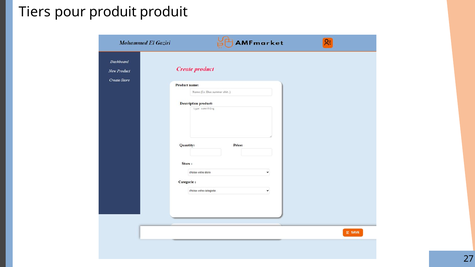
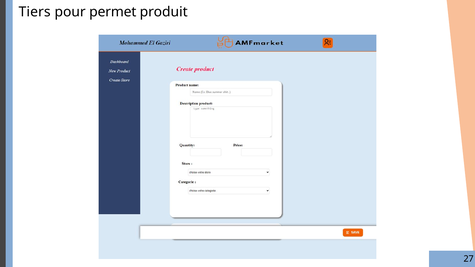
pour produit: produit -> permet
